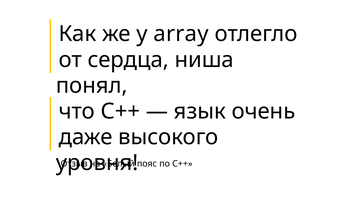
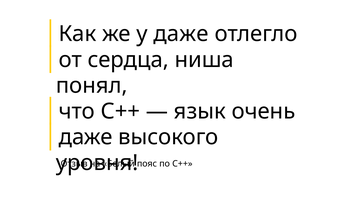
у array: array -> даже
